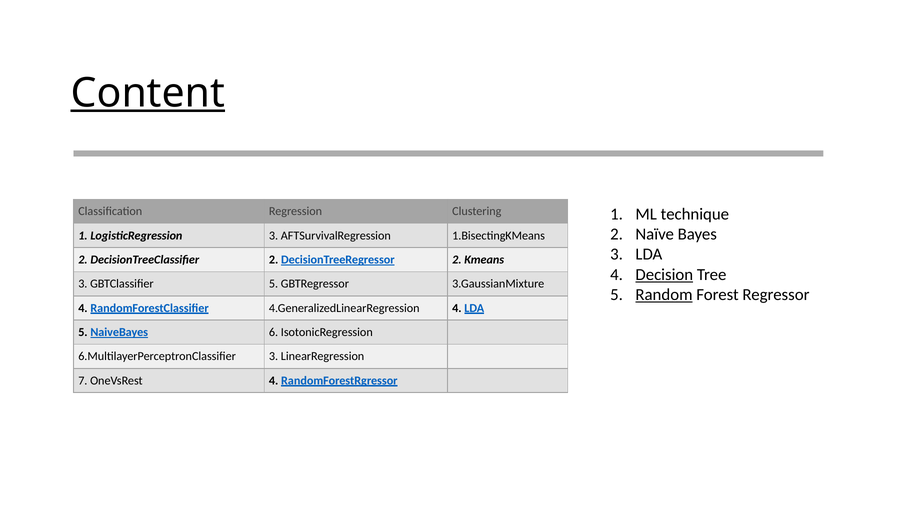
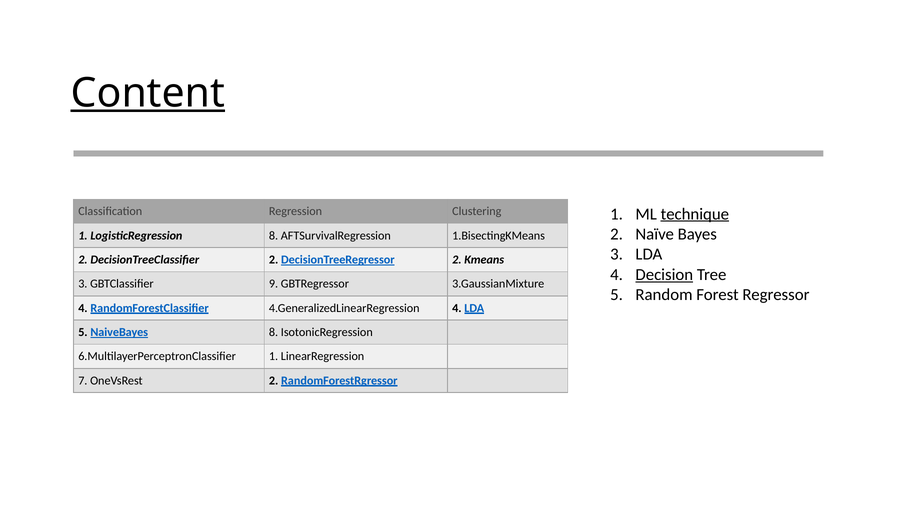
technique underline: none -> present
LogisticRegression​ 3: 3 -> 8
5 at (274, 284): 5 -> 9
Random underline: present -> none
NaiveBayes​ 6: 6 -> 8
3 at (274, 356): 3 -> 1
4 at (274, 380): 4 -> 2
